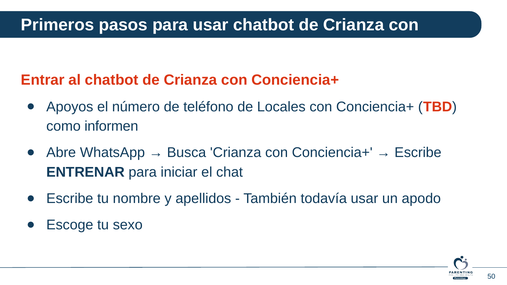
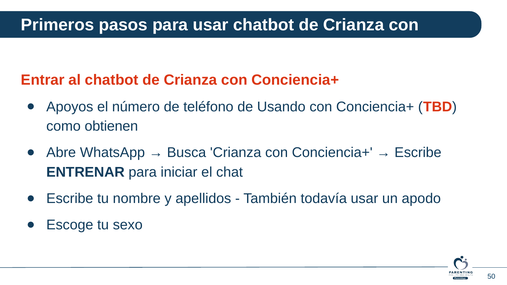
Locales: Locales -> Usando
informen: informen -> obtienen
